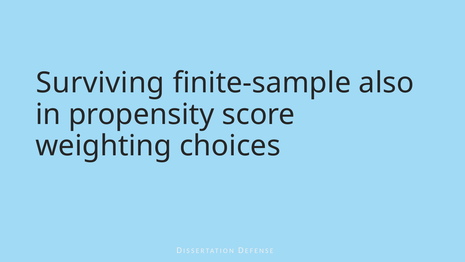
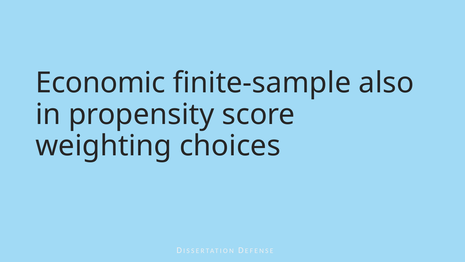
Surviving: Surviving -> Economic
